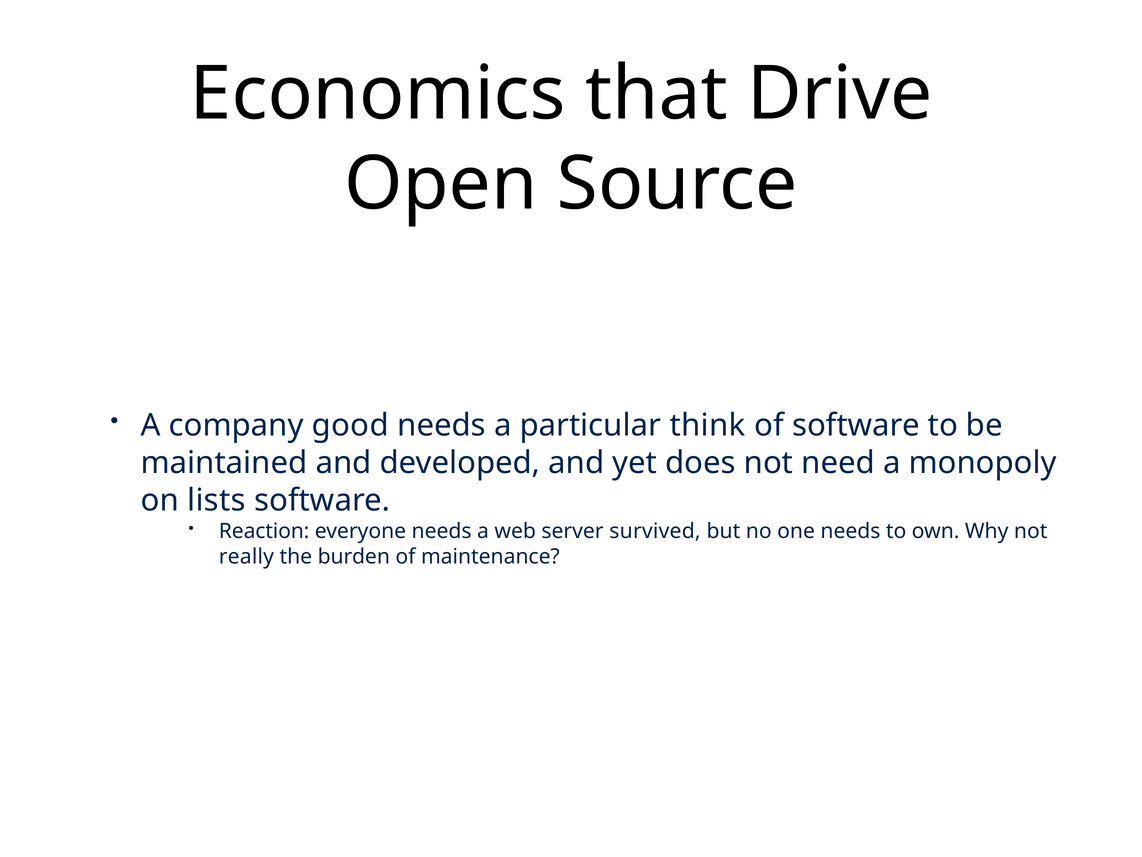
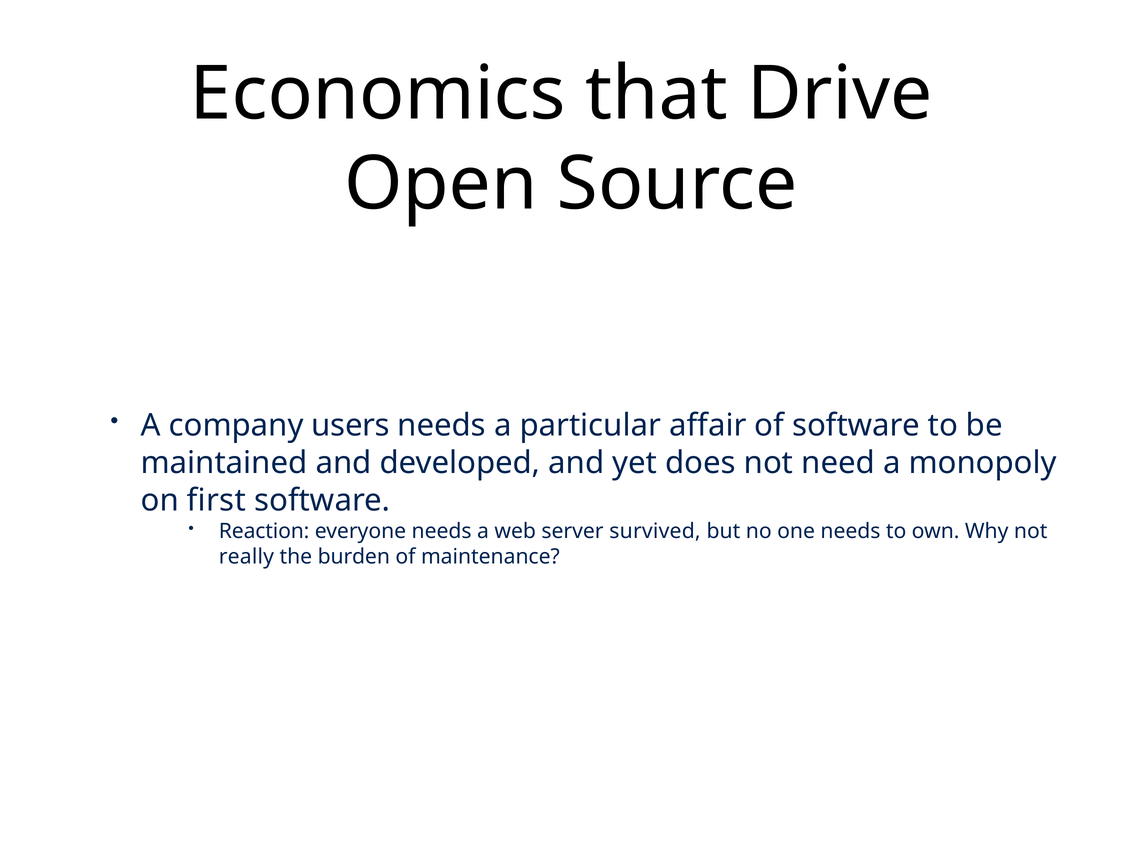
good: good -> users
think: think -> affair
lists: lists -> first
